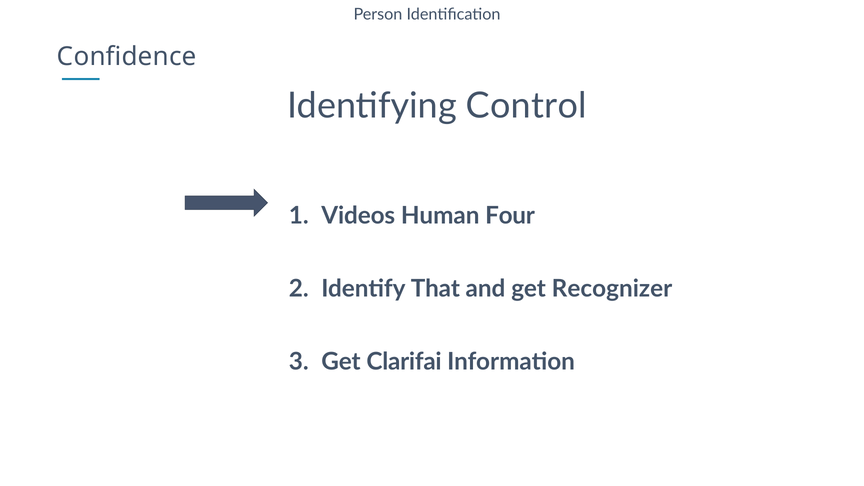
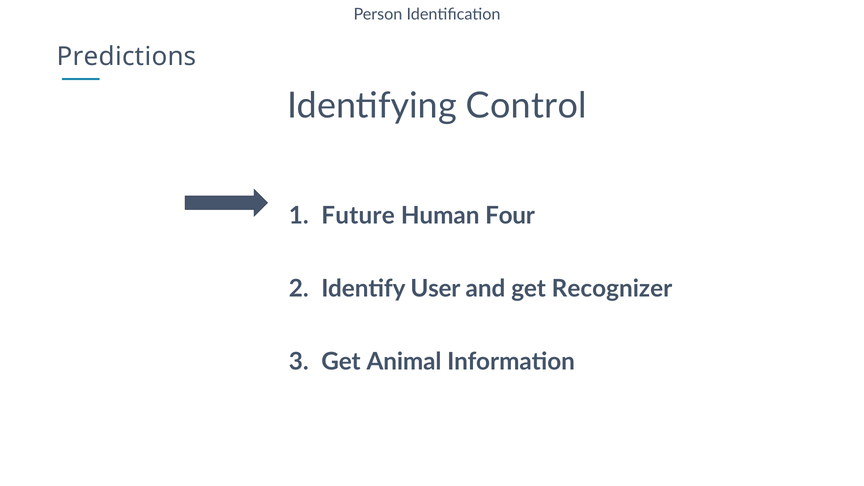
Confidence: Confidence -> Predictions
Videos: Videos -> Future
That: That -> User
Clarifai: Clarifai -> Animal
